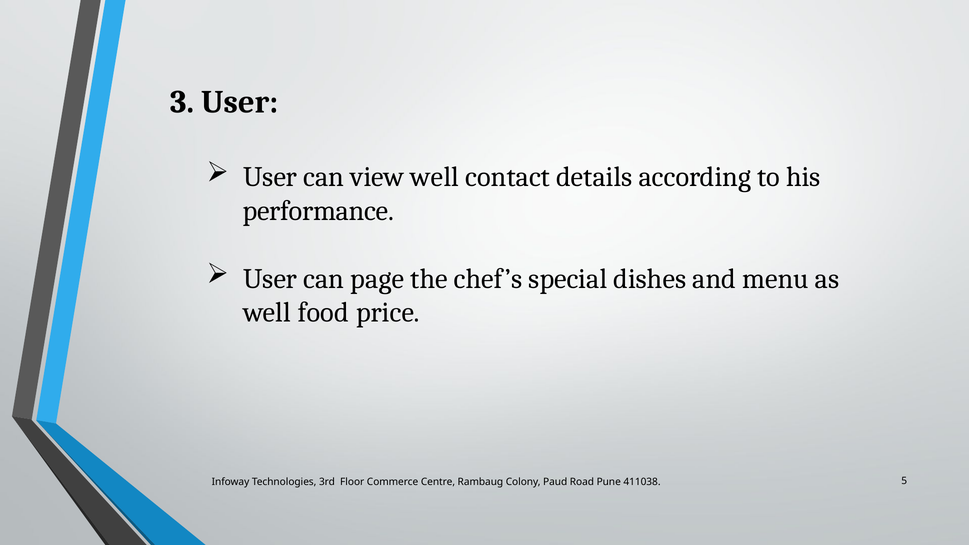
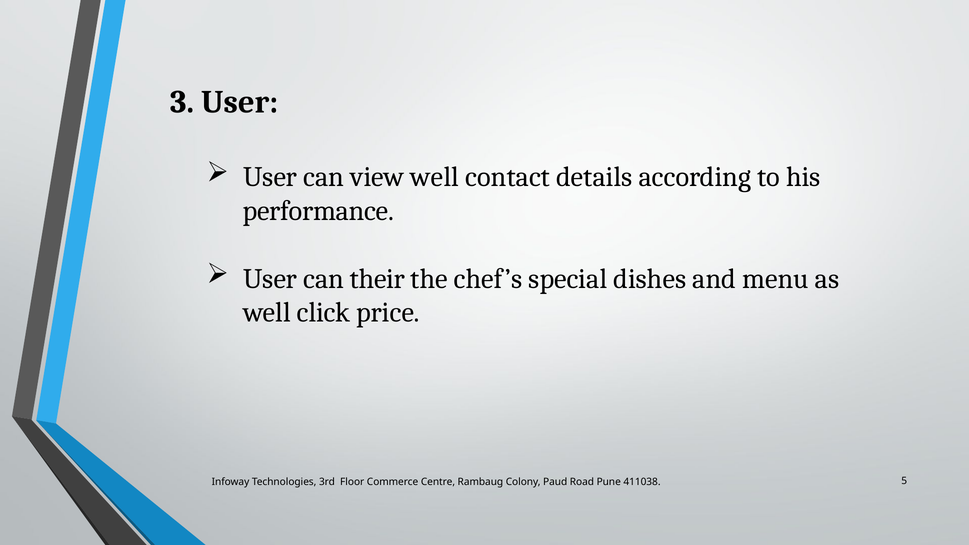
page: page -> their
food: food -> click
